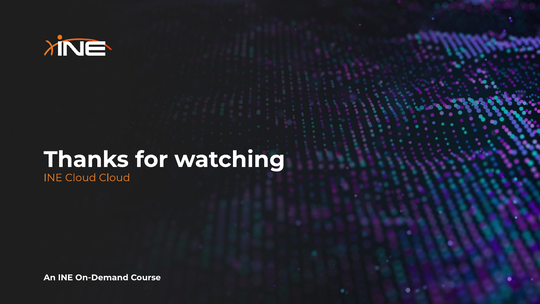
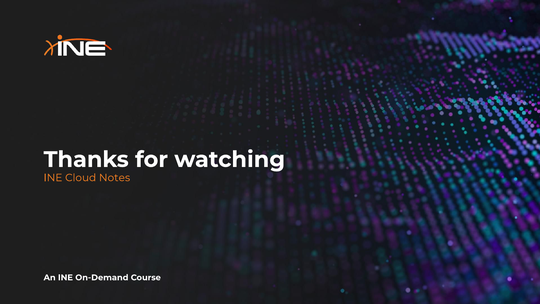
Cloud Cloud: Cloud -> Notes
